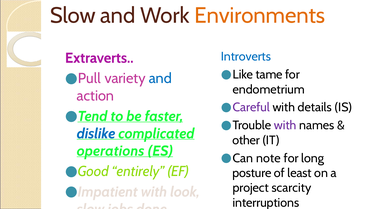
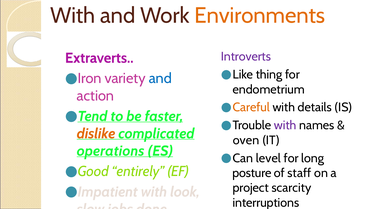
Slow at (73, 15): Slow -> With
Introverts colour: blue -> purple
tame: tame -> thing
Pull: Pull -> Iron
Careful colour: purple -> orange
dislike colour: blue -> orange
other: other -> oven
note: note -> level
least: least -> staff
